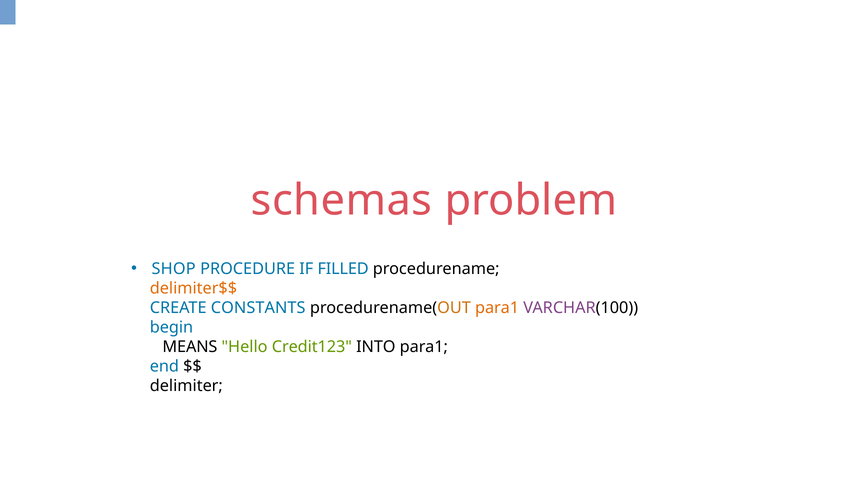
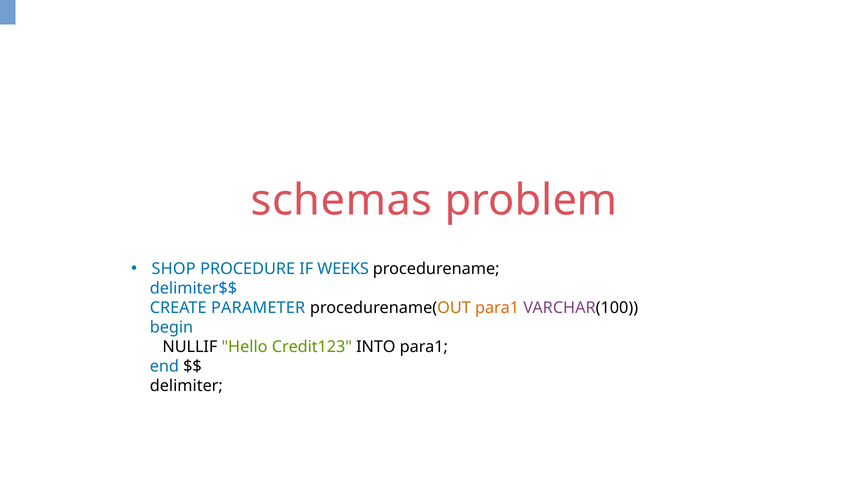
FILLED: FILLED -> WEEKS
delimiter$$ colour: orange -> blue
CONSTANTS: CONSTANTS -> PARAMETER
MEANS: MEANS -> NULLIF
